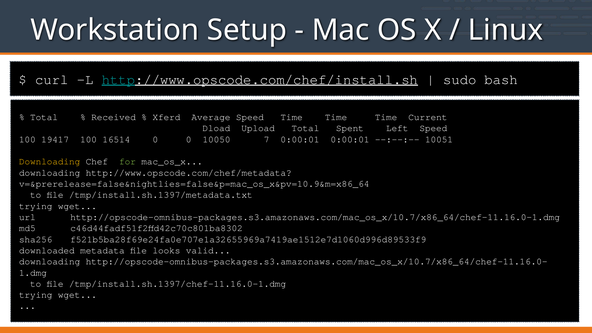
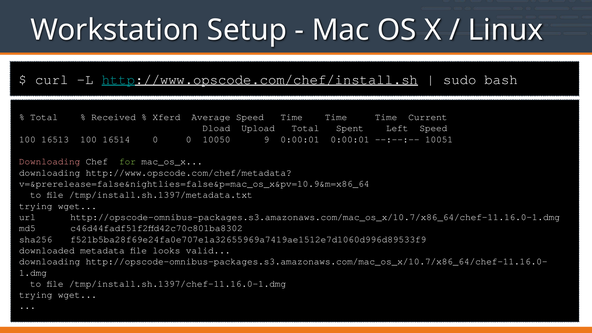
19417: 19417 -> 16513
7: 7 -> 9
Downloading at (50, 162) colour: yellow -> pink
